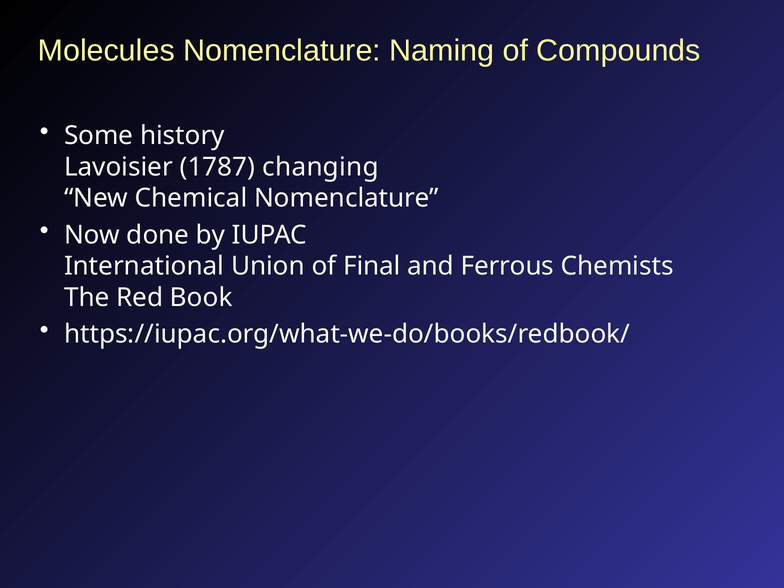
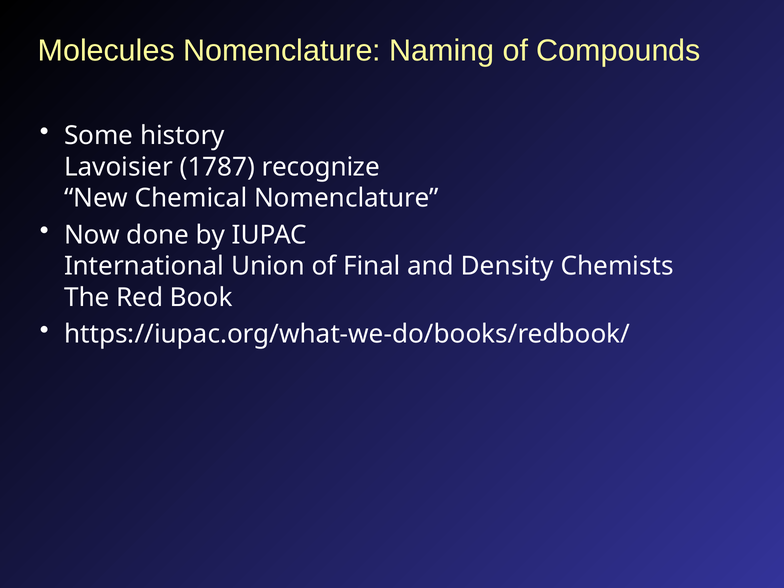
changing: changing -> recognize
Ferrous: Ferrous -> Density
